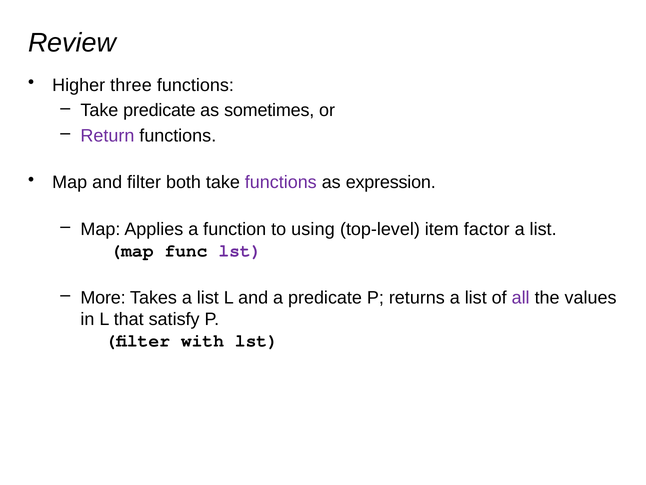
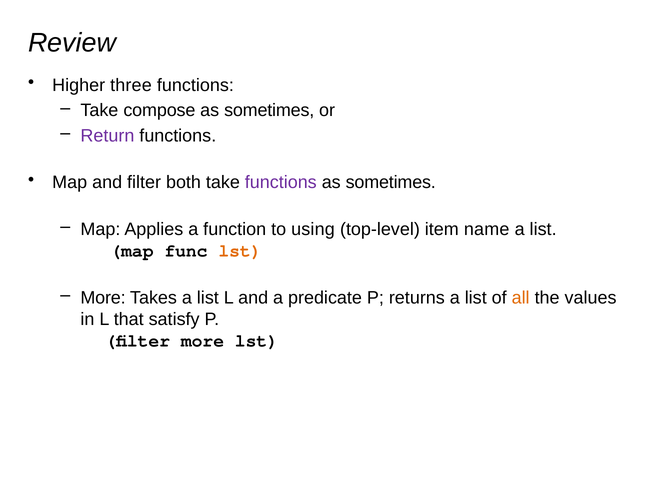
Take predicate: predicate -> compose
expression at (391, 182): expression -> sometimes
factor: factor -> name
lst at (240, 251) colour: purple -> orange
all colour: purple -> orange
filter with: with -> more
